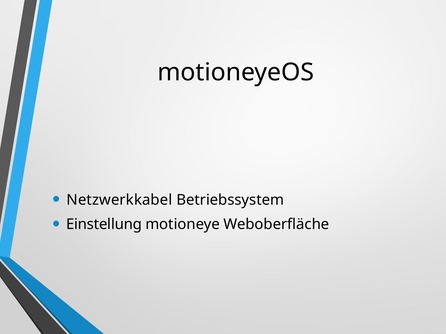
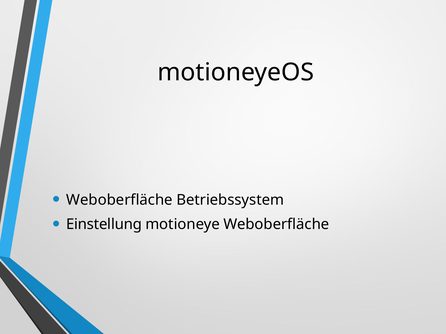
Netzwerkkabel at (119, 200): Netzwerkkabel -> Weboberfläche
